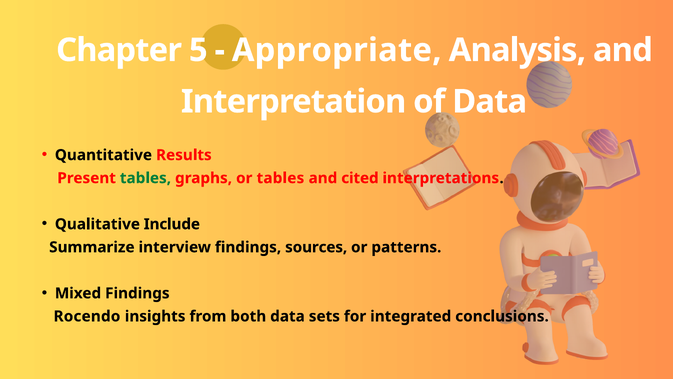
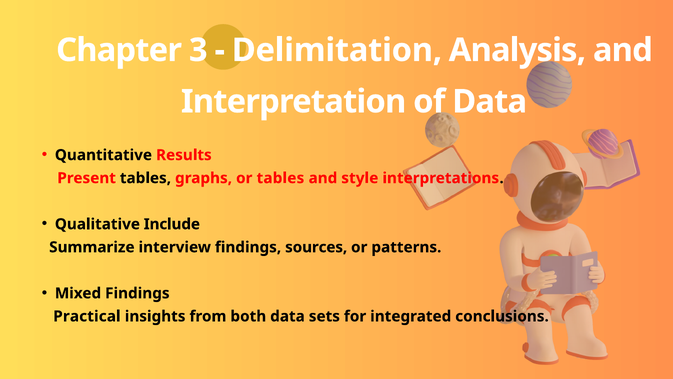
5: 5 -> 3
Appropriate: Appropriate -> Delimitation
tables at (145, 178) colour: green -> black
cited: cited -> style
Rocendo: Rocendo -> Practical
